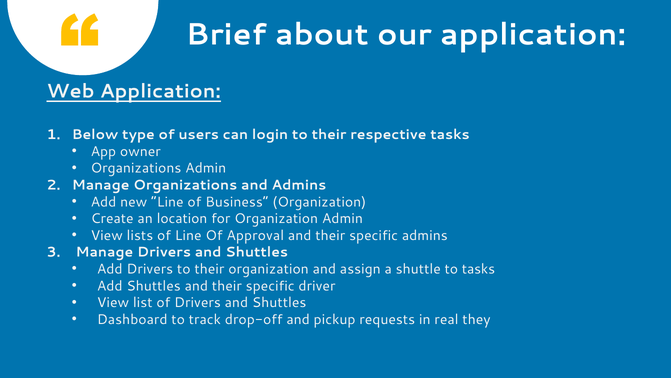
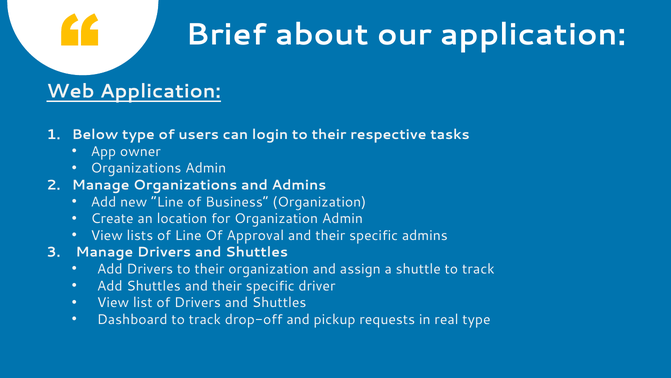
shuttle to tasks: tasks -> track
real they: they -> type
